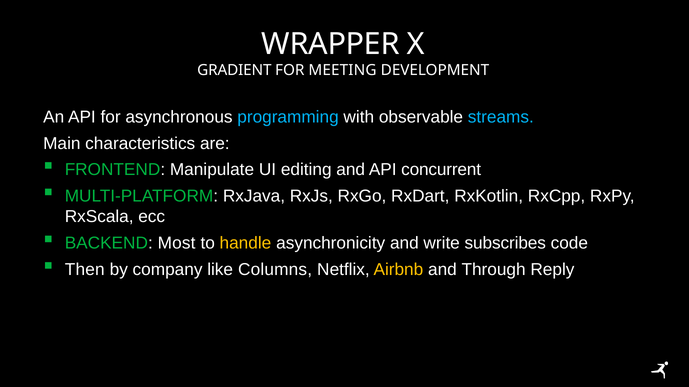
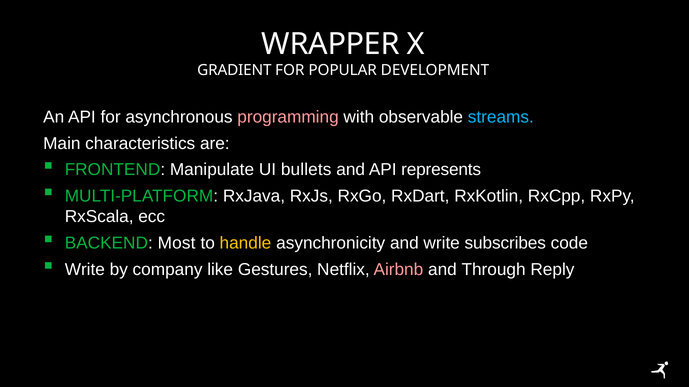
MEETING: MEETING -> POPULAR
programming colour: light blue -> pink
editing: editing -> bullets
concurrent: concurrent -> represents
Then at (85, 270): Then -> Write
Columns: Columns -> Gestures
Airbnb colour: yellow -> pink
